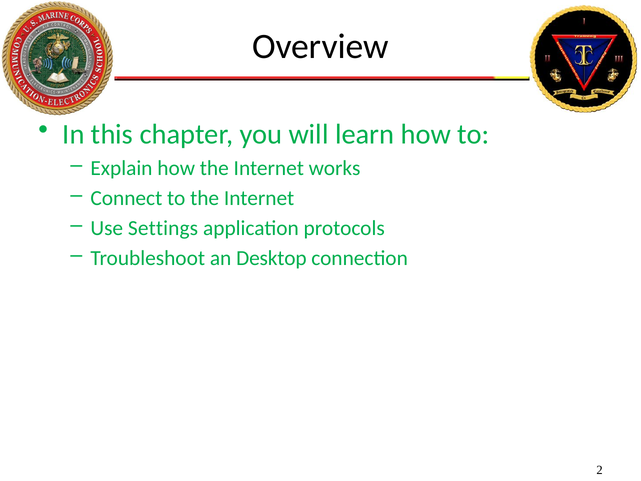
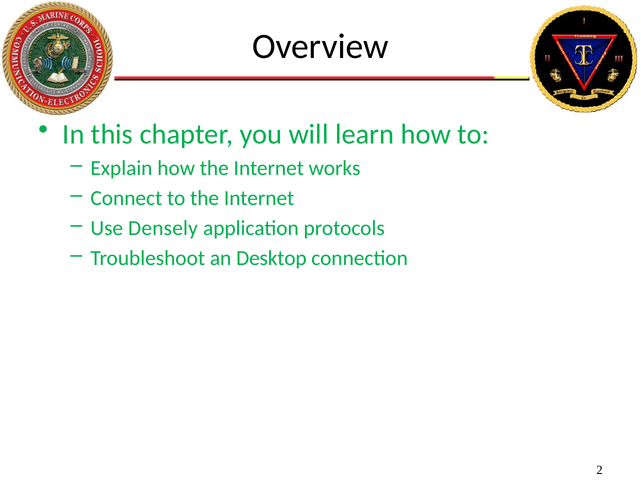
Settings: Settings -> Densely
